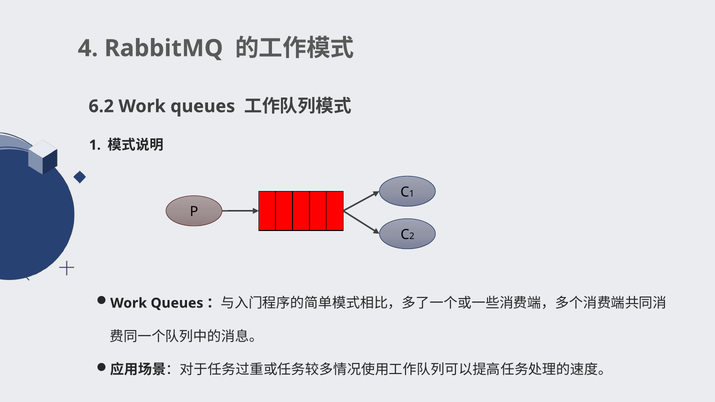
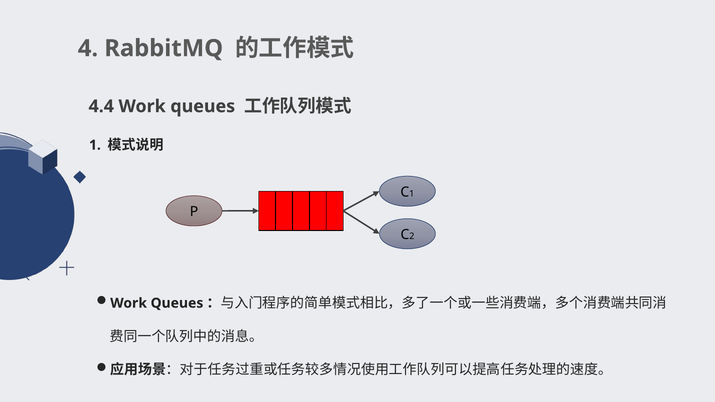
6.2: 6.2 -> 4.4
